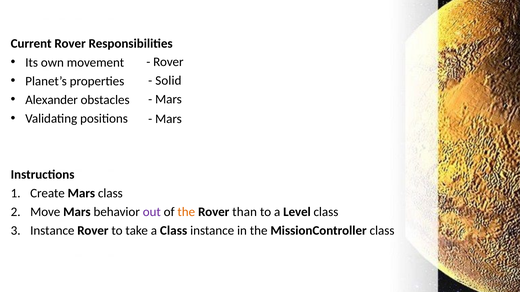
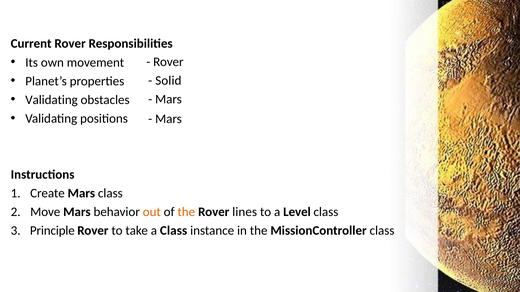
Alexander at (52, 100): Alexander -> Validating
out colour: purple -> orange
than: than -> lines
Instance at (52, 231): Instance -> Principle
